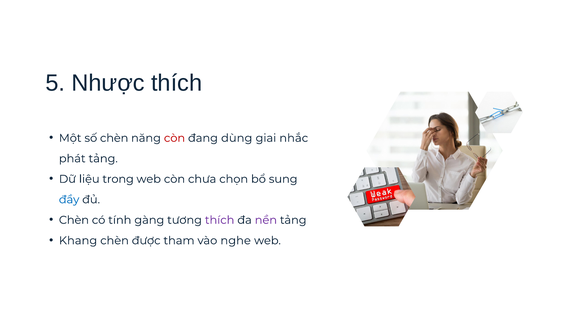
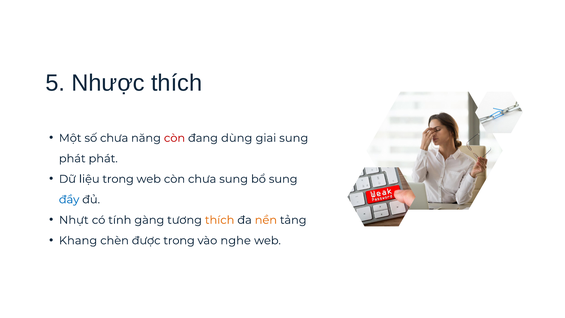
số chèn: chèn -> chưa
giai nhắc: nhắc -> sung
phát tảng: tảng -> phát
chưa chọn: chọn -> sung
Chèn at (74, 220): Chèn -> Nhựt
thích at (220, 220) colour: purple -> orange
nền colour: purple -> orange
được tham: tham -> trong
